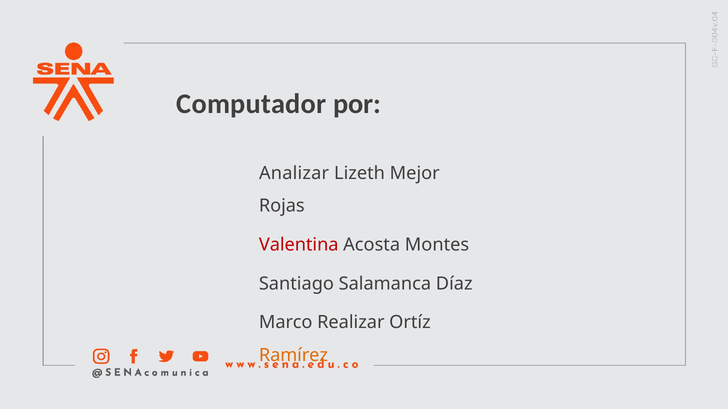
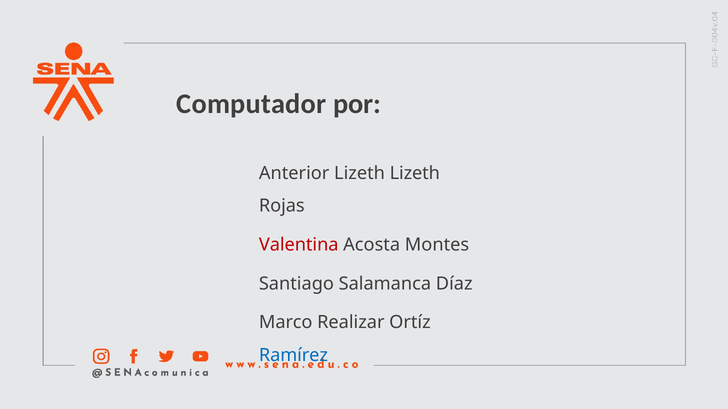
Analizar: Analizar -> Anterior
Lizeth Mejor: Mejor -> Lizeth
Ramírez colour: orange -> blue
